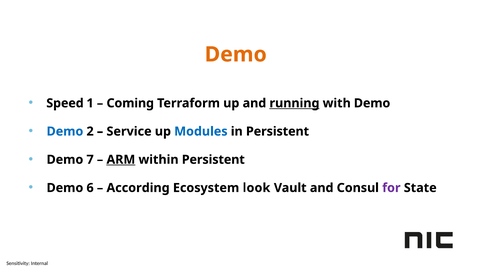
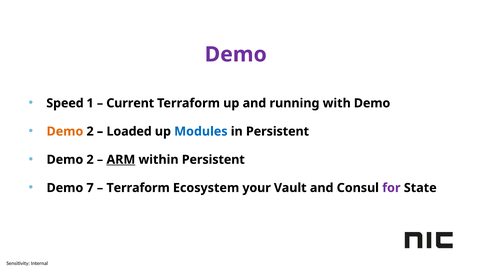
Demo at (236, 54) colour: orange -> purple
Coming: Coming -> Current
running underline: present -> none
Demo at (65, 131) colour: blue -> orange
Service: Service -> Loaded
7 at (90, 159): 7 -> 2
6: 6 -> 7
According at (138, 187): According -> Terraform
look: look -> your
